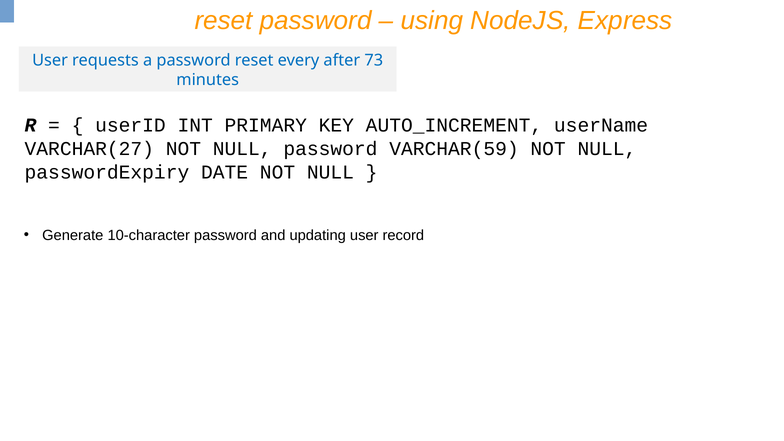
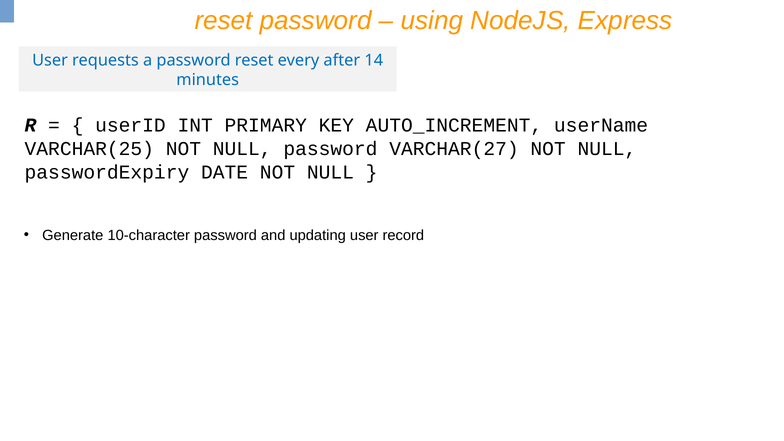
73: 73 -> 14
VARCHAR(27: VARCHAR(27 -> VARCHAR(25
VARCHAR(59: VARCHAR(59 -> VARCHAR(27
